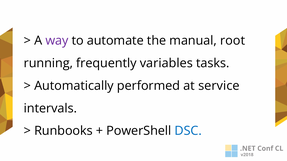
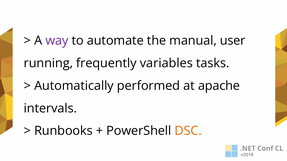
root: root -> user
service: service -> apache
DSC colour: blue -> orange
